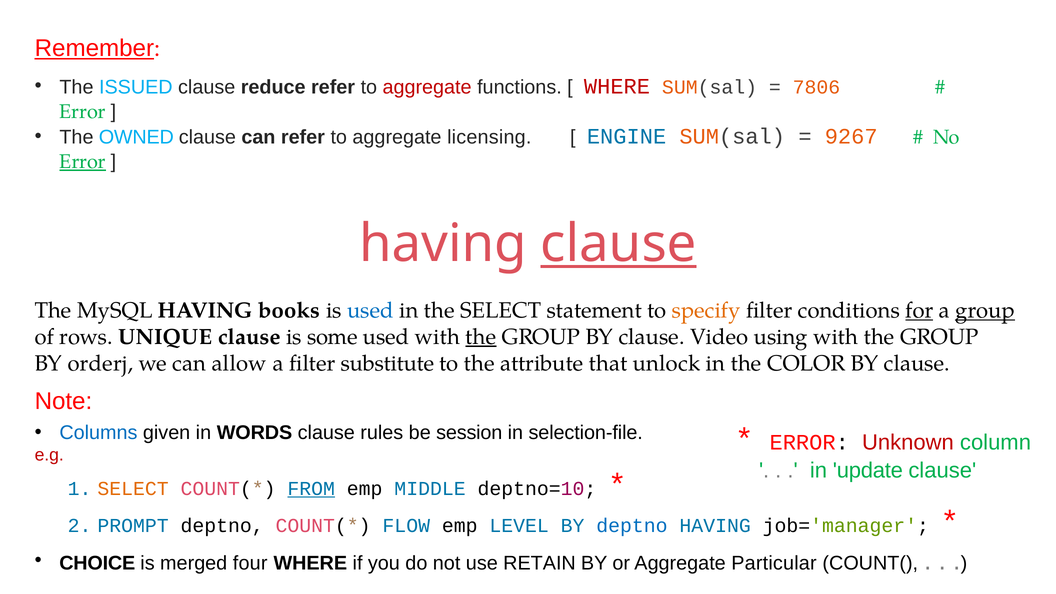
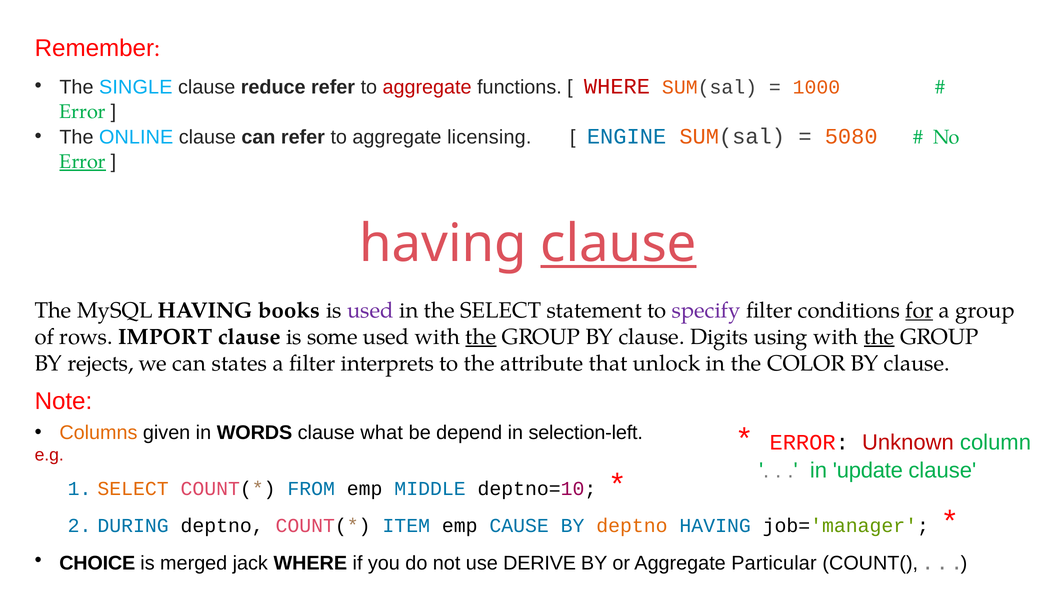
Remember underline: present -> none
ISSUED: ISSUED -> SINGLE
7806: 7806 -> 1000
OWNED: OWNED -> ONLINE
9267: 9267 -> 5080
used at (370, 310) colour: blue -> purple
specify colour: orange -> purple
group at (985, 310) underline: present -> none
UNIQUE: UNIQUE -> IMPORT
Video: Video -> Digits
the at (879, 337) underline: none -> present
orderj: orderj -> rejects
allow: allow -> states
substitute: substitute -> interprets
Columns colour: blue -> orange
rules: rules -> what
session: session -> depend
selection-file: selection-file -> selection-left
FROM underline: present -> none
PROMPT: PROMPT -> DURING
FLOW: FLOW -> ITEM
LEVEL: LEVEL -> CAUSE
deptno at (632, 526) colour: blue -> orange
four: four -> jack
RETAIN: RETAIN -> DERIVE
